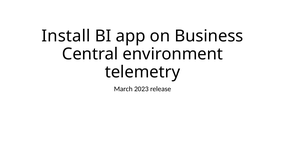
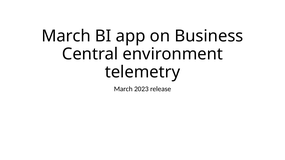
Install at (66, 36): Install -> March
